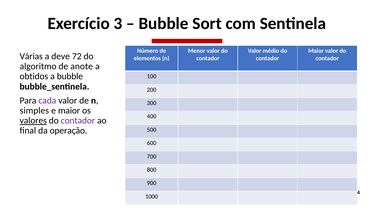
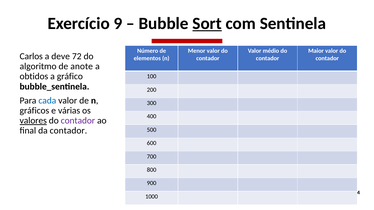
3: 3 -> 9
Sort underline: none -> present
Várias: Várias -> Carlos
a bubble: bubble -> gráfico
cada colour: purple -> blue
simples: simples -> gráficos
e maior: maior -> várias
da operação: operação -> contador
